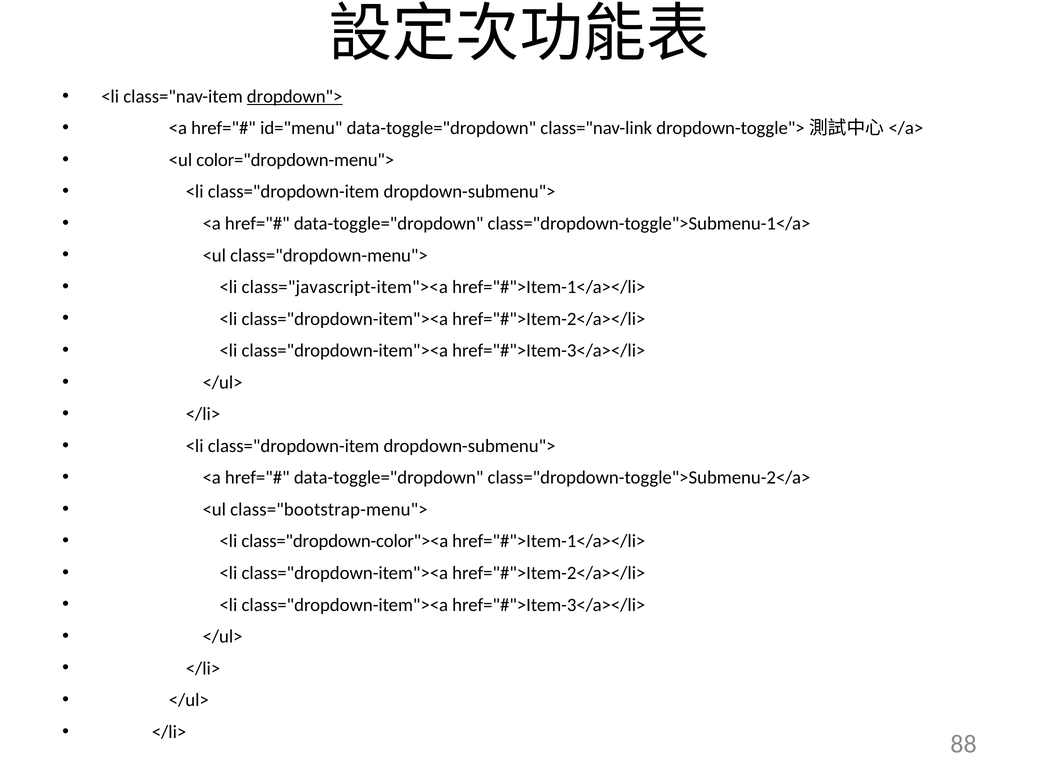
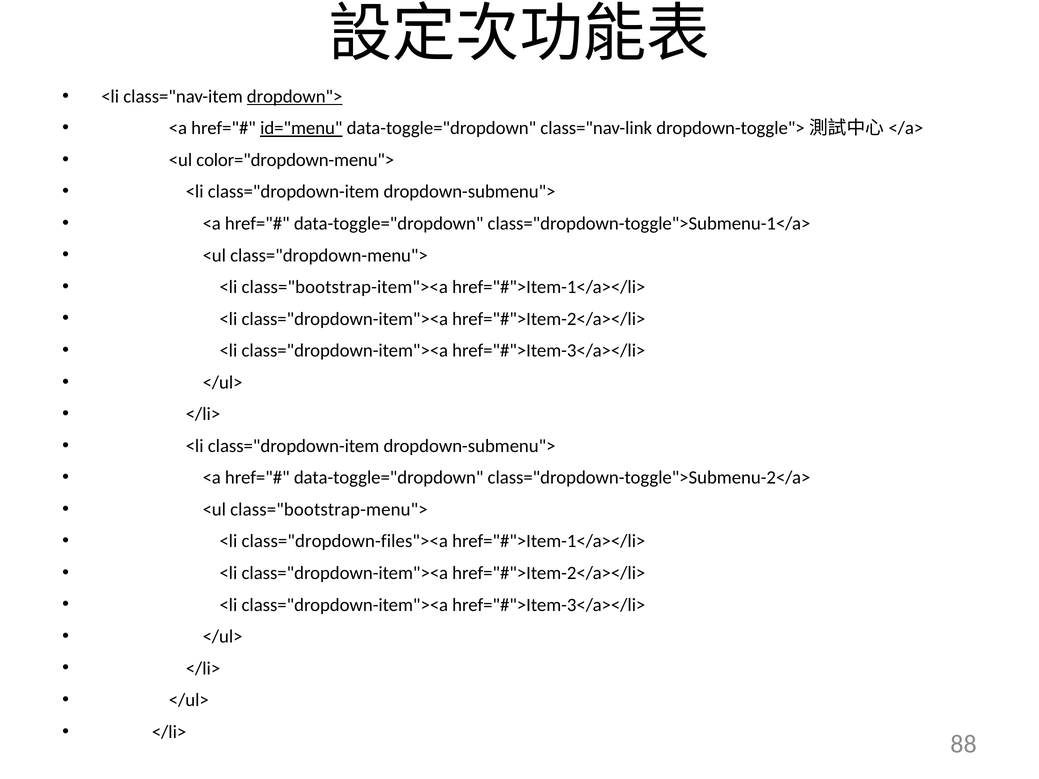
id="menu underline: none -> present
class="javascript-item"><a: class="javascript-item"><a -> class="bootstrap-item"><a
class="dropdown-color"><a: class="dropdown-color"><a -> class="dropdown-files"><a
